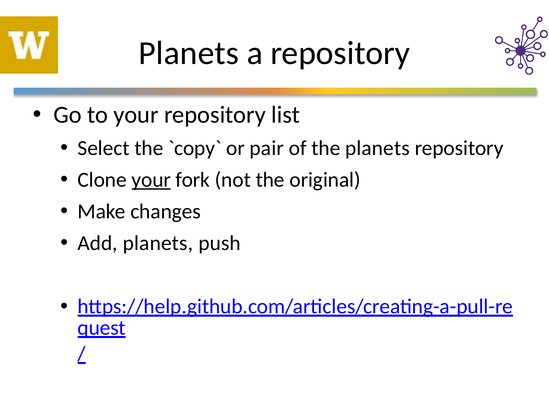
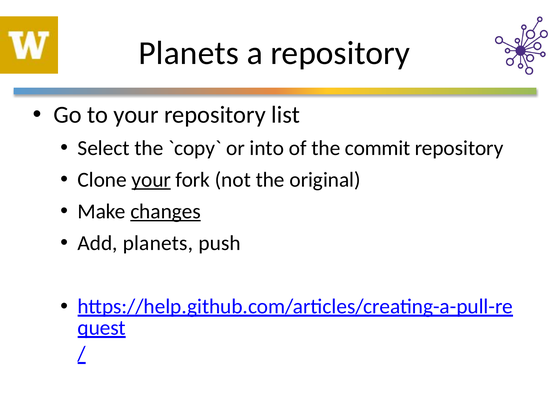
pair: pair -> into
the planets: planets -> commit
changes underline: none -> present
